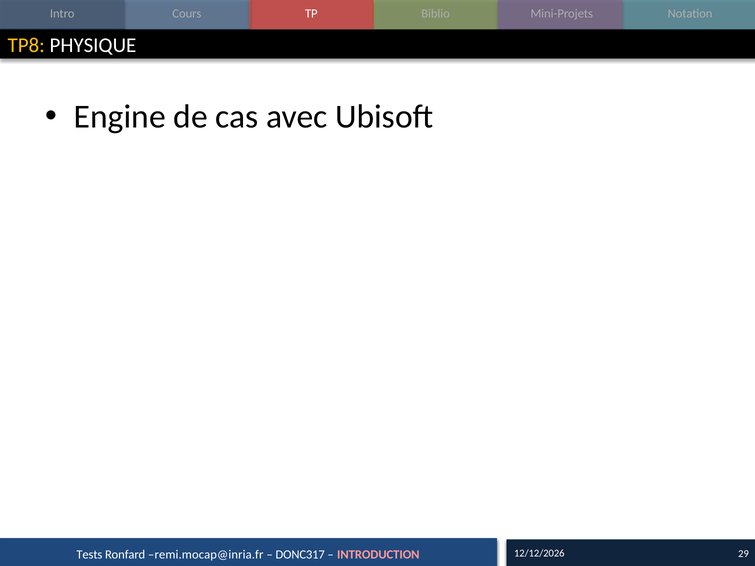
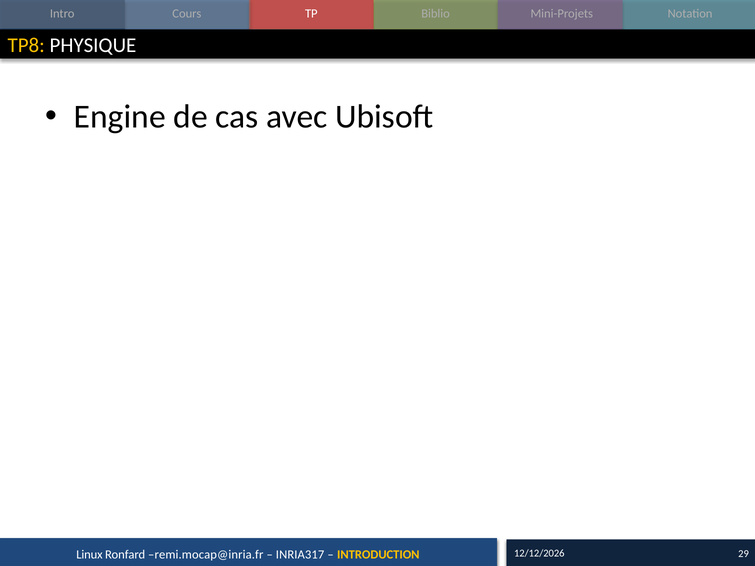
Tests: Tests -> Linux
DONC317: DONC317 -> INRIA317
INTRODUCTION colour: pink -> yellow
